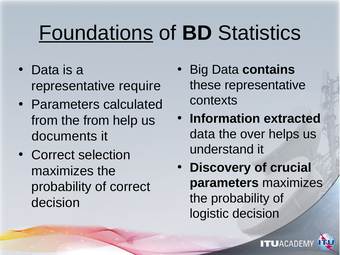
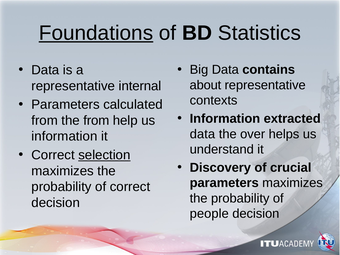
these: these -> about
require: require -> internal
documents at (64, 136): documents -> information
selection underline: none -> present
logistic: logistic -> people
